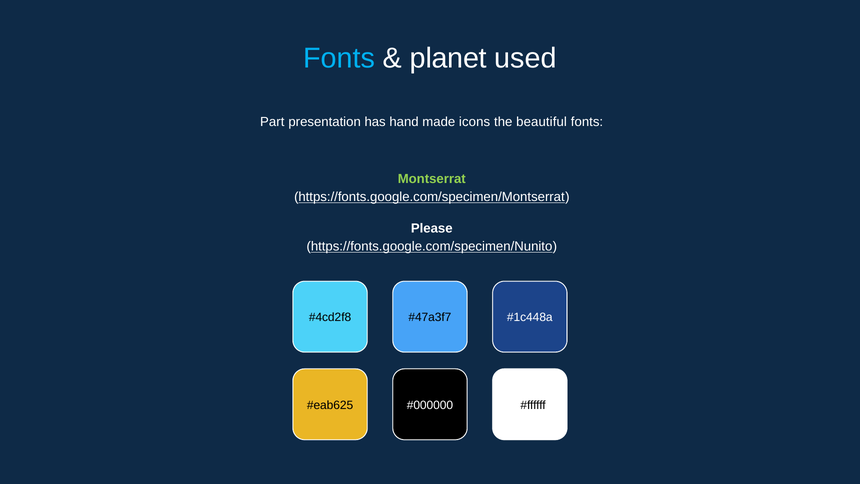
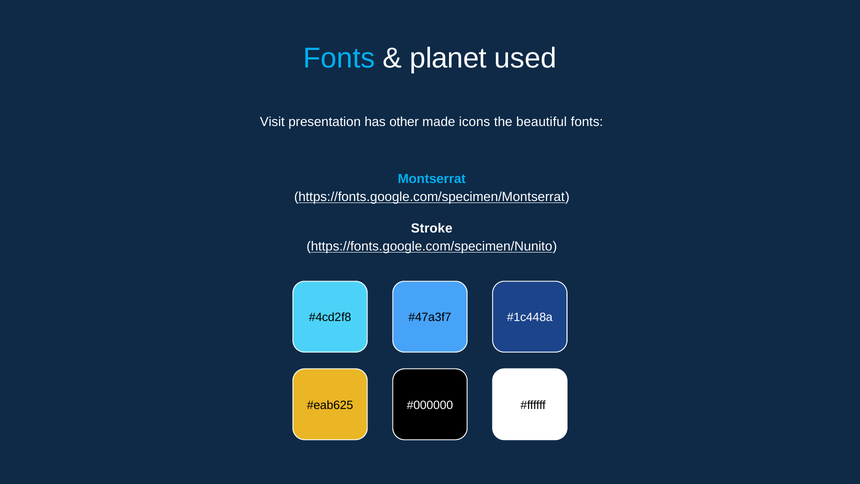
Part: Part -> Visit
hand: hand -> other
Montserrat colour: light green -> light blue
Please: Please -> Stroke
